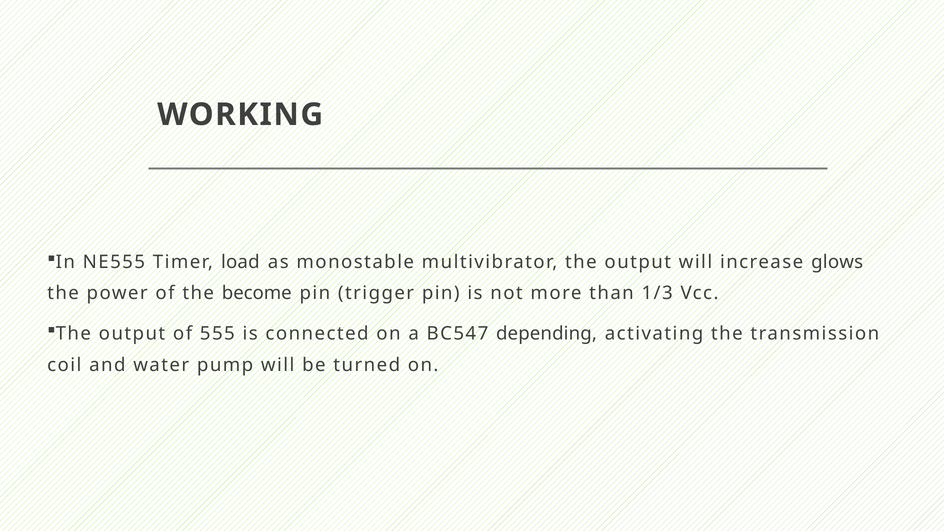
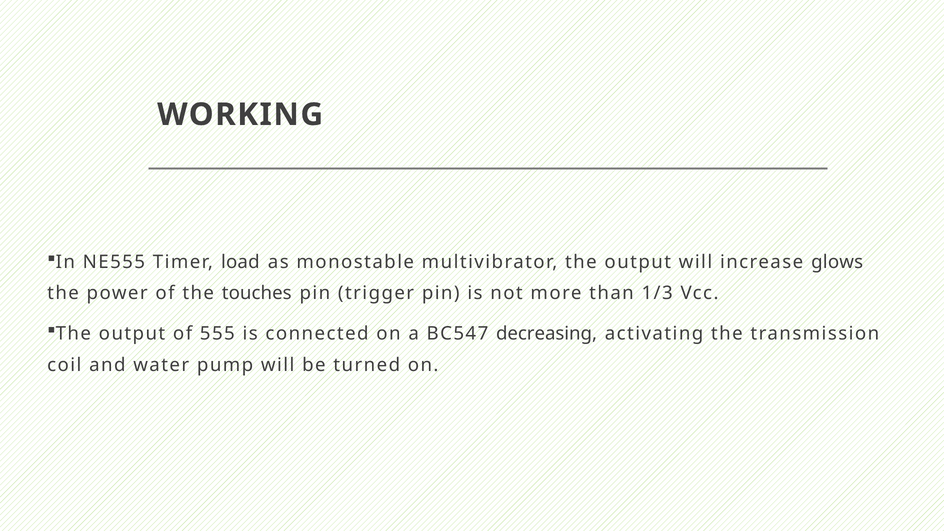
become: become -> touches
depending: depending -> decreasing
